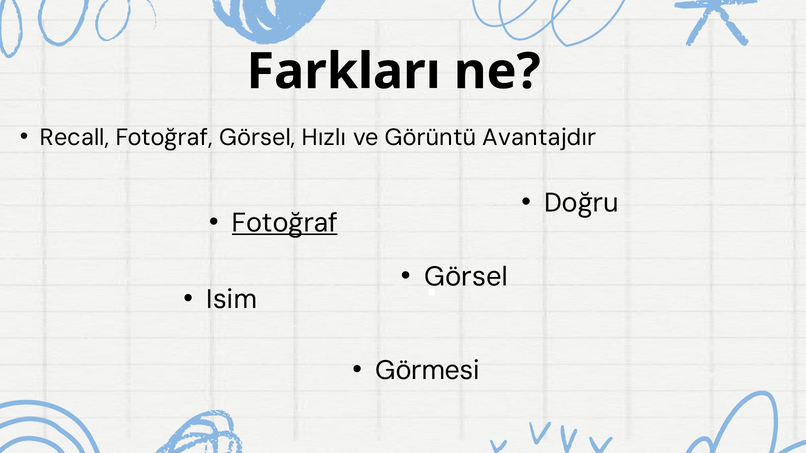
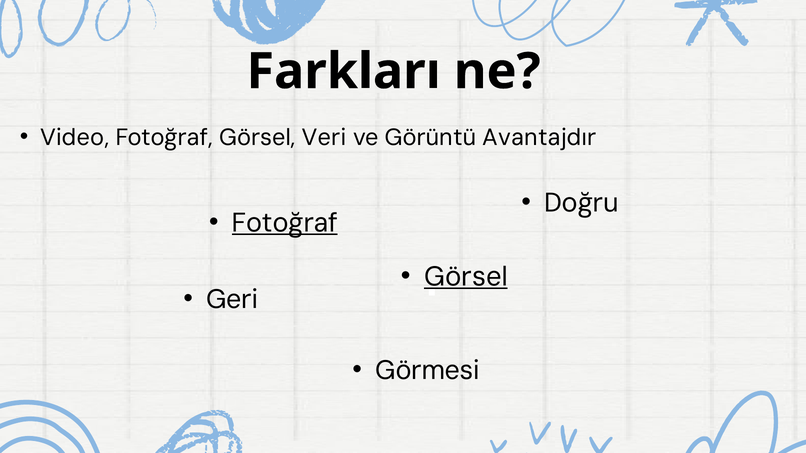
Recall: Recall -> Video
Hızlı: Hızlı -> Veri
Görsel at (466, 277) underline: none -> present
Isim: Isim -> Geri
